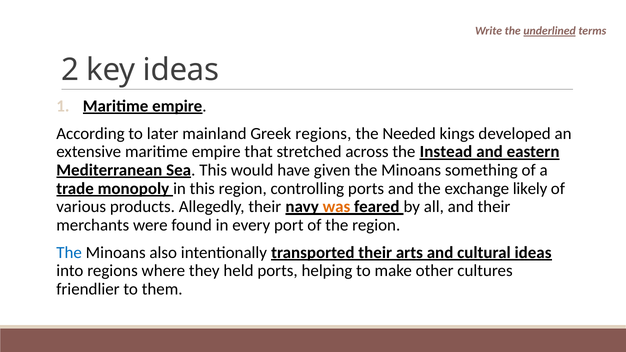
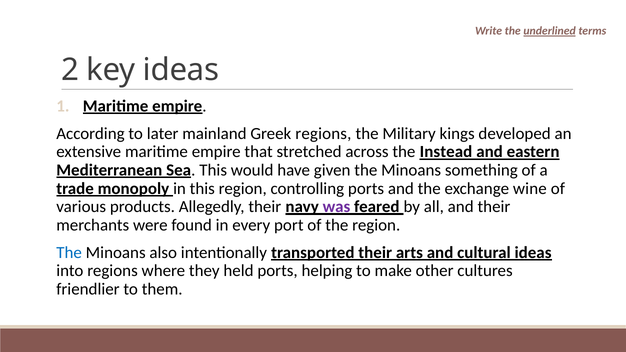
Needed: Needed -> Military
likely: likely -> wine
was colour: orange -> purple
